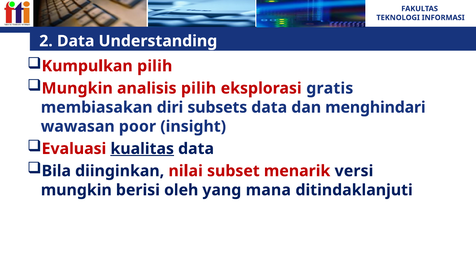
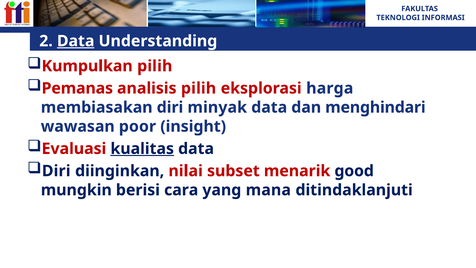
Data at (76, 41) underline: none -> present
Mungkin at (77, 88): Mungkin -> Pemanas
gratis: gratis -> harga
subsets: subsets -> minyak
Bila at (56, 171): Bila -> Diri
versi: versi -> good
oleh: oleh -> cara
